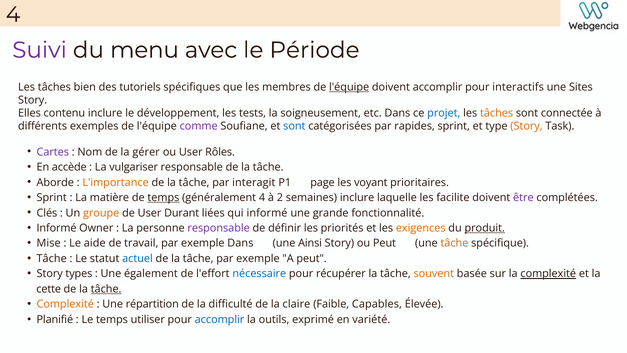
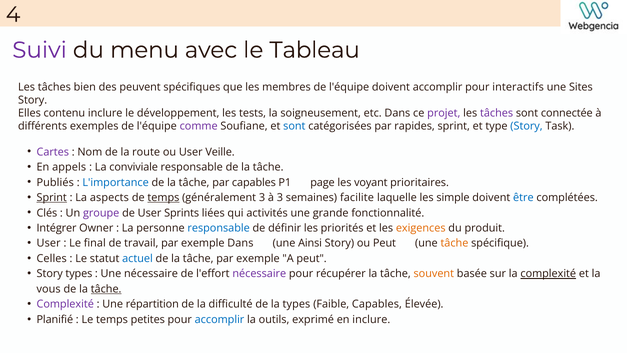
Période: Période -> Tableau
tutoriels: tutoriels -> peuvent
l'équipe at (349, 87) underline: present -> none
projet colour: blue -> purple
tâches at (497, 113) colour: orange -> purple
Story at (526, 126) colour: orange -> blue
gérer: gérer -> route
Rôles: Rôles -> Veille
accède: accède -> appels
vulgariser: vulgariser -> conviviale
Aborde: Aborde -> Publiés
L'importance colour: orange -> blue
par interagit: interagit -> capables
Sprint at (52, 197) underline: none -> present
matière: matière -> aspects
généralement 4: 4 -> 3
à 2: 2 -> 3
semaines inclure: inclure -> facilite
facilite: facilite -> simple
être colour: purple -> blue
groupe colour: orange -> purple
Durant: Durant -> Sprints
qui informé: informé -> activités
Informé at (57, 228): Informé -> Intégrer
responsable at (219, 228) colour: purple -> blue
produit underline: present -> none
Mise at (49, 243): Mise -> User
aide: aide -> final
Tâche at (52, 258): Tâche -> Celles
Une également: également -> nécessaire
nécessaire at (259, 274) colour: blue -> purple
cette: cette -> vous
Complexité at (65, 304) colour: orange -> purple
la claire: claire -> types
utiliser: utiliser -> petites
en variété: variété -> inclure
